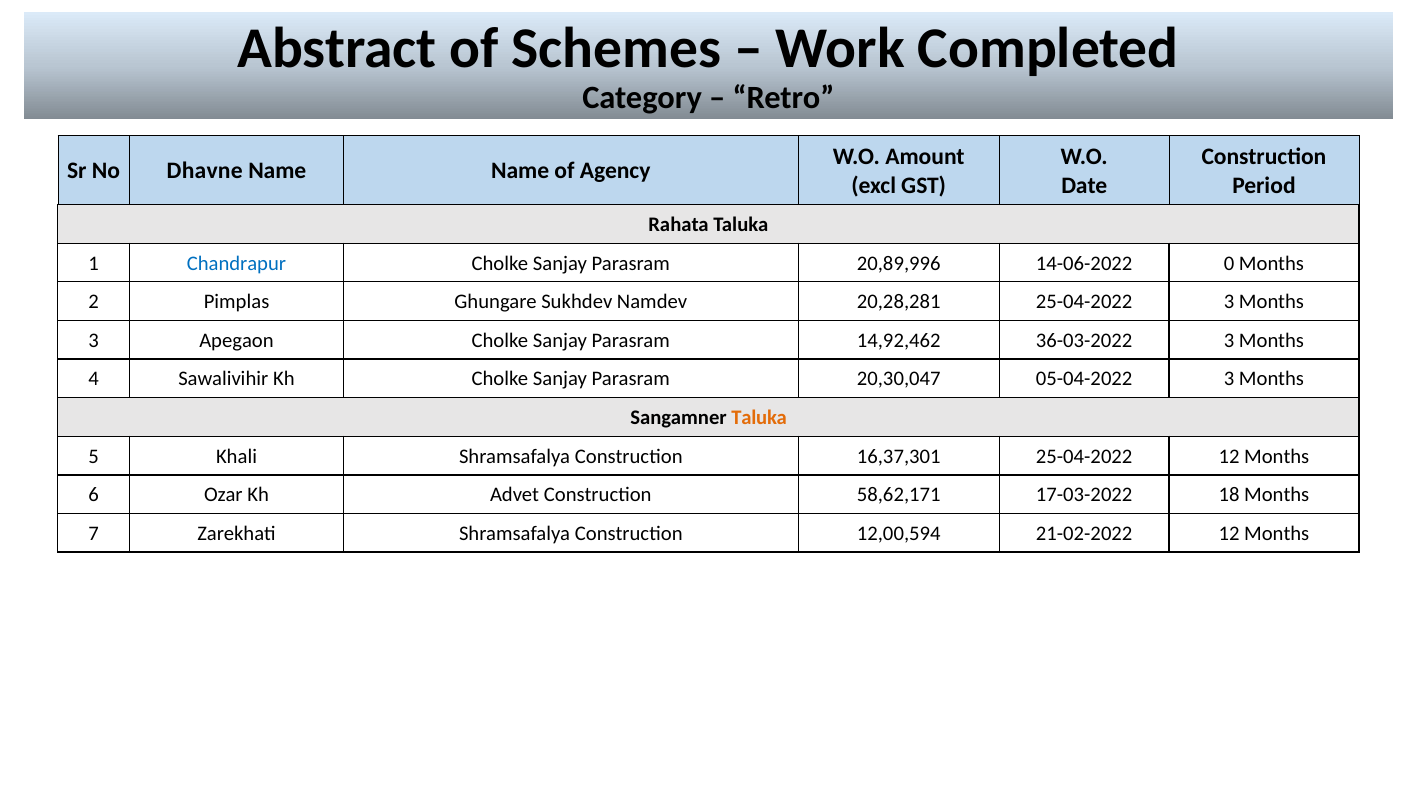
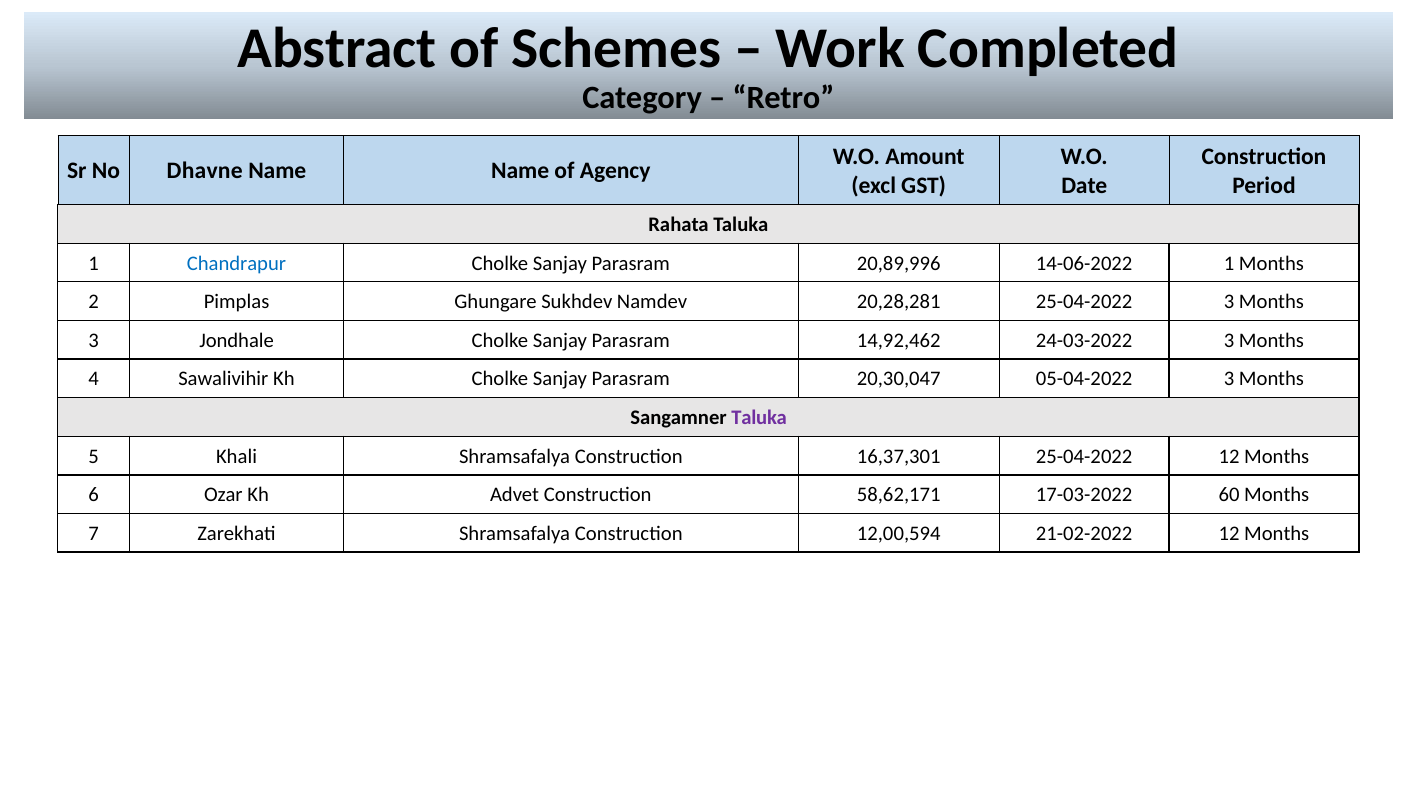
14-06-2022 0: 0 -> 1
Apegaon: Apegaon -> Jondhale
36-03-2022: 36-03-2022 -> 24-03-2022
Taluka at (759, 418) colour: orange -> purple
18: 18 -> 60
